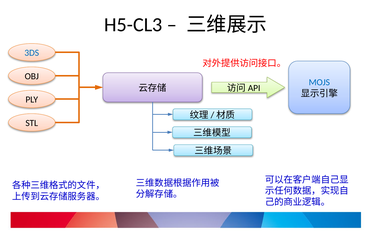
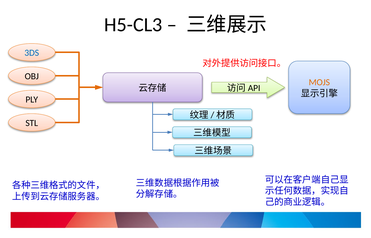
MOJS colour: blue -> orange
